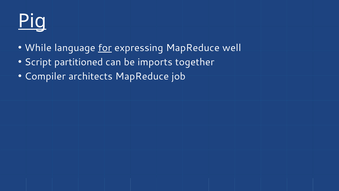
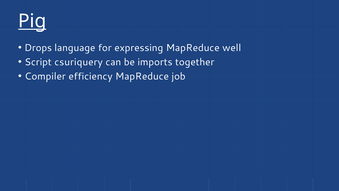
While: While -> Drops
for underline: present -> none
partitioned: partitioned -> csuriquery
architects: architects -> efficiency
